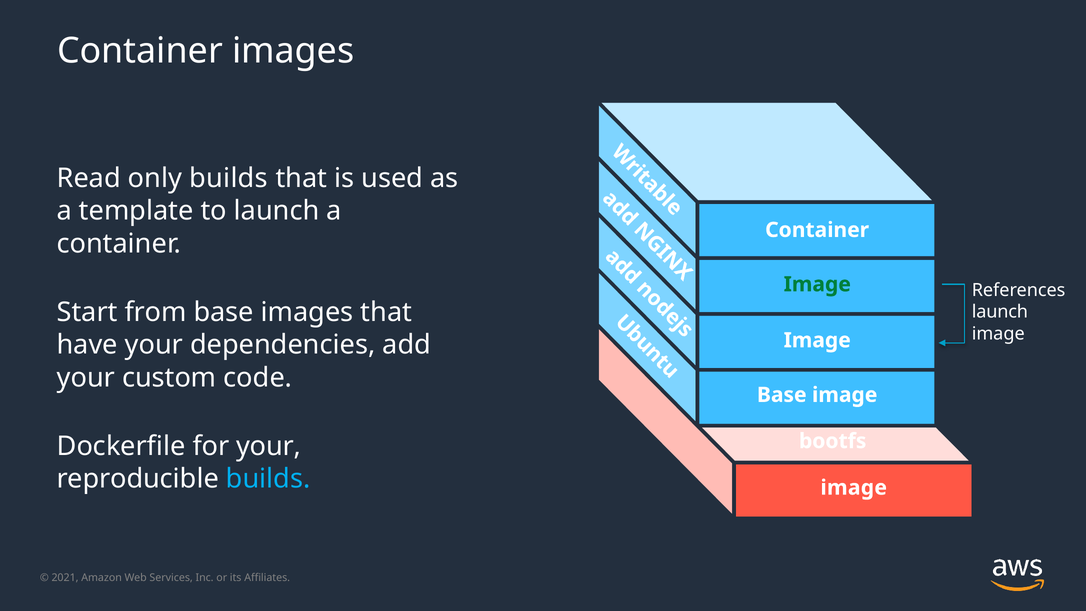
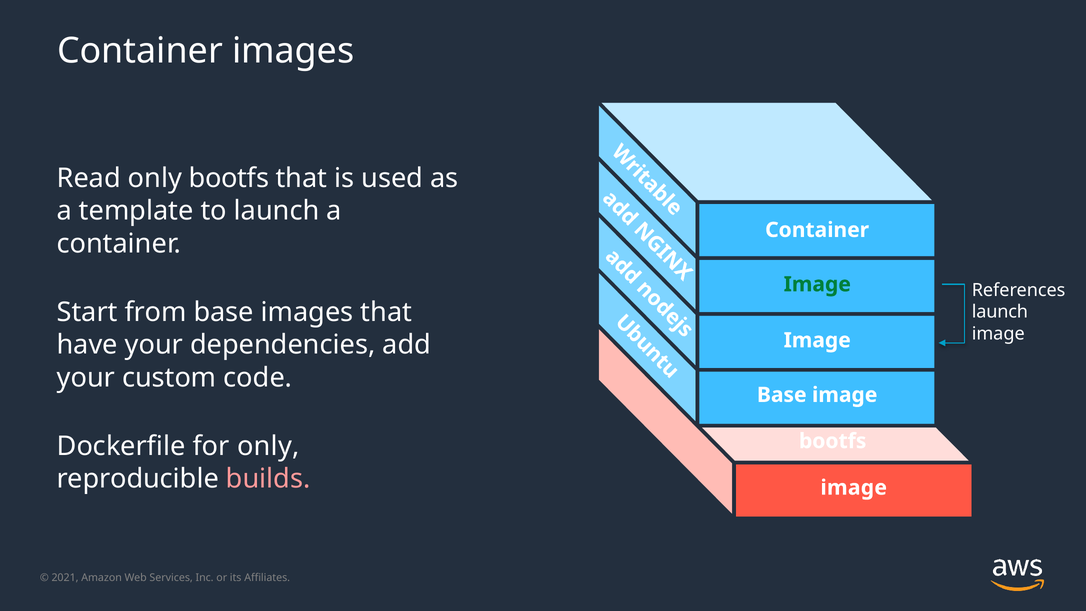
only builds: builds -> bootfs
for your: your -> only
builds at (268, 479) colour: light blue -> pink
